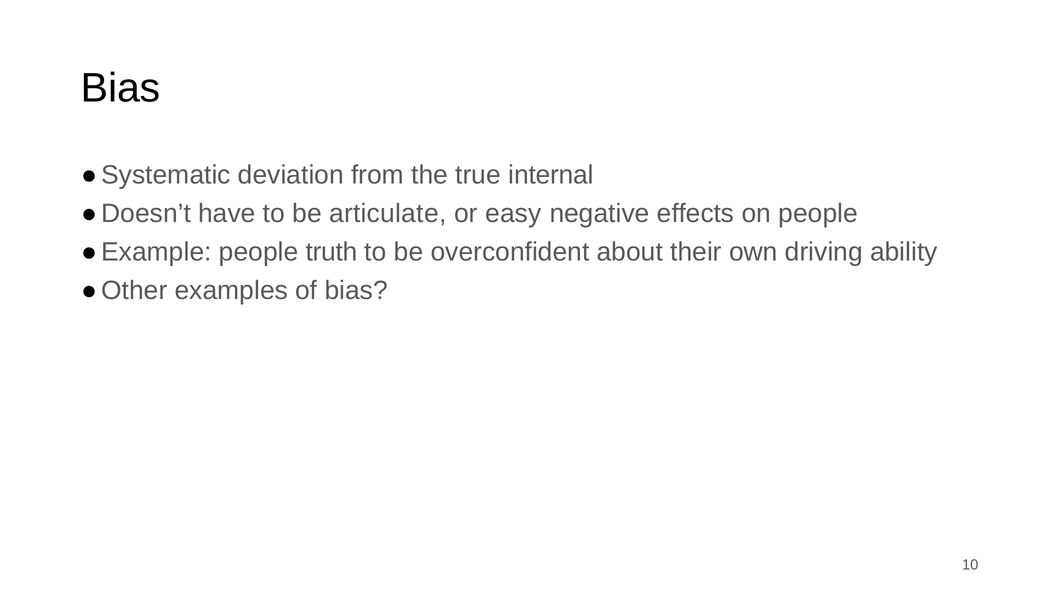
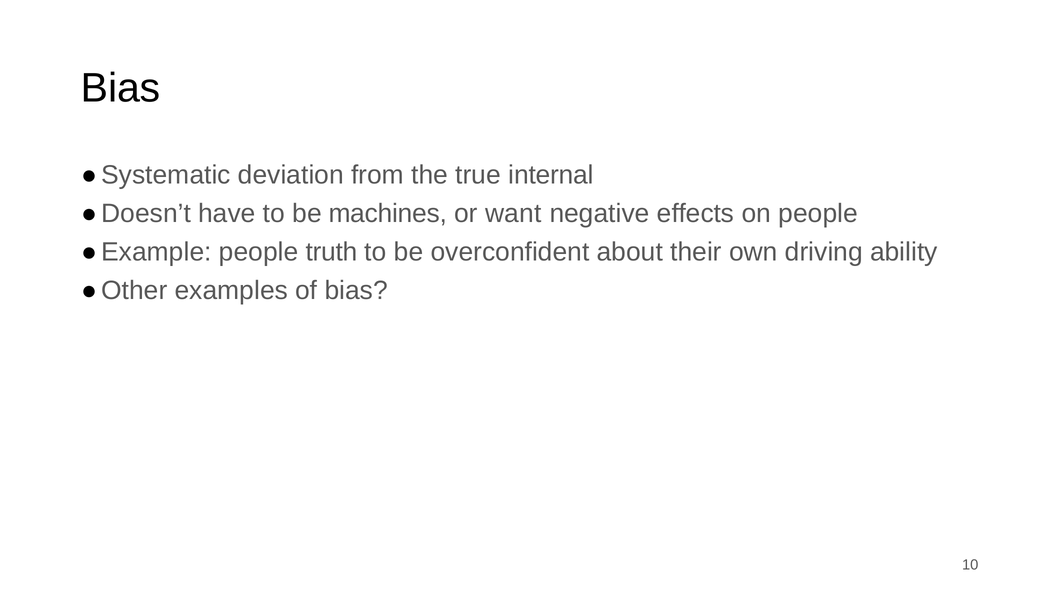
articulate: articulate -> machines
easy: easy -> want
